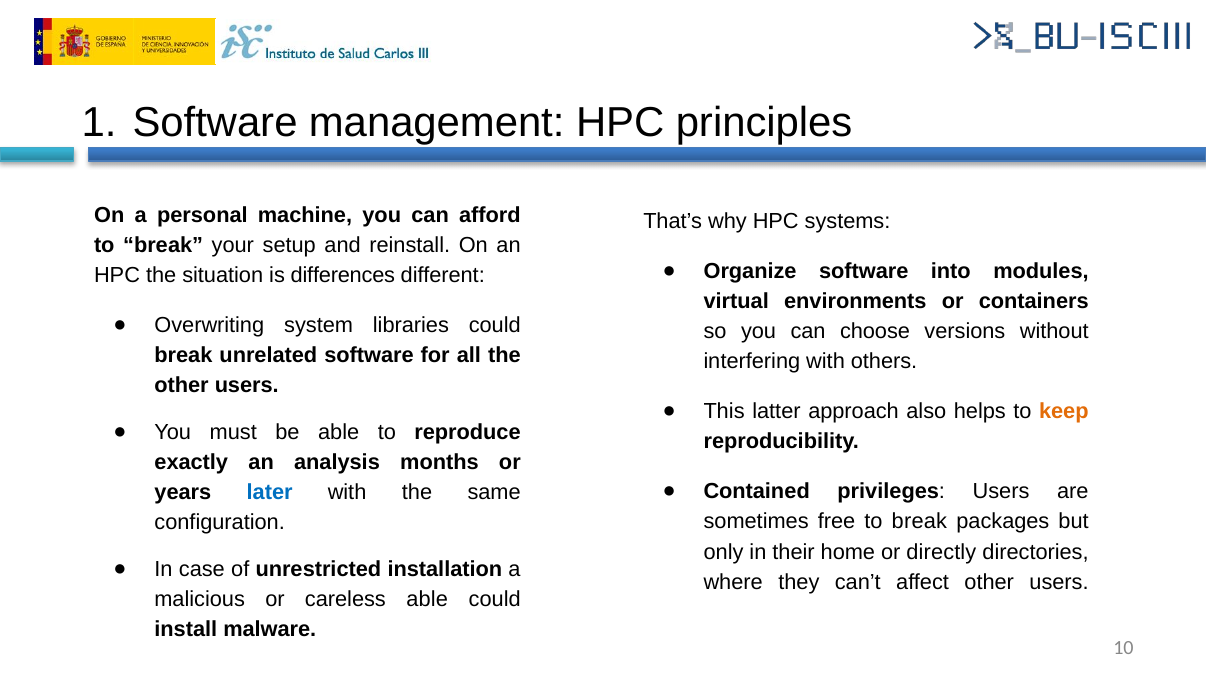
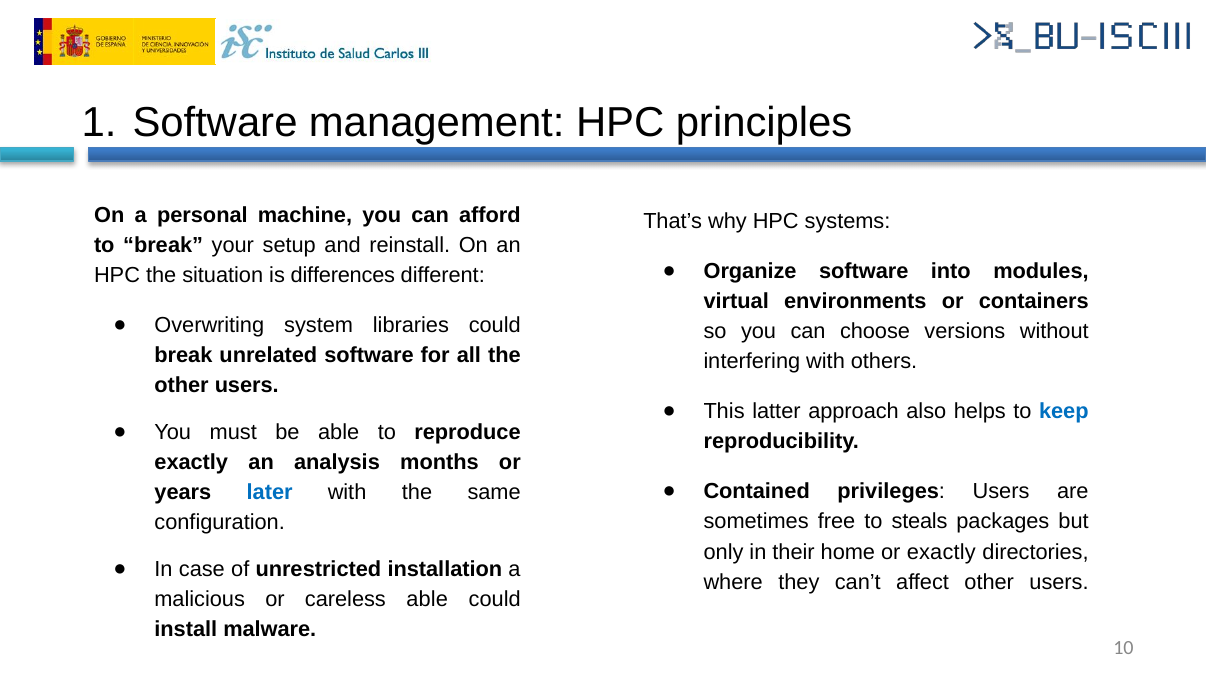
keep colour: orange -> blue
free to break: break -> steals
or directly: directly -> exactly
